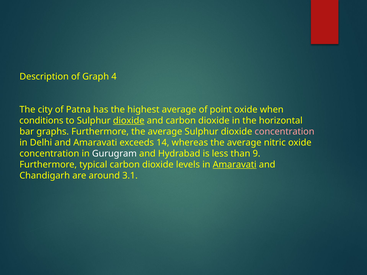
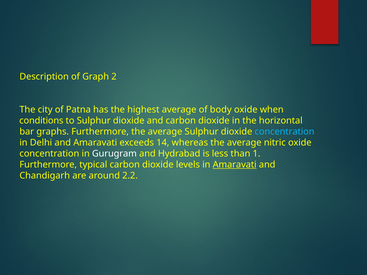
4: 4 -> 2
point: point -> body
dioxide at (129, 121) underline: present -> none
concentration at (285, 132) colour: pink -> light blue
9: 9 -> 1
3.1: 3.1 -> 2.2
